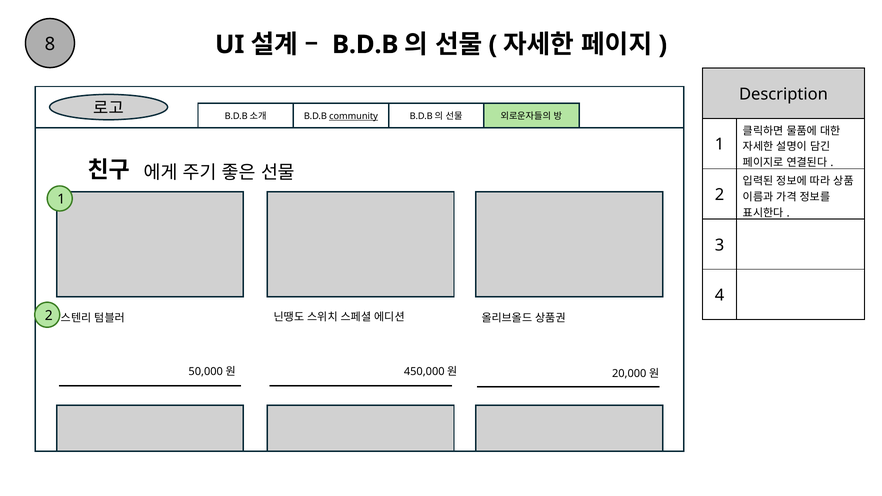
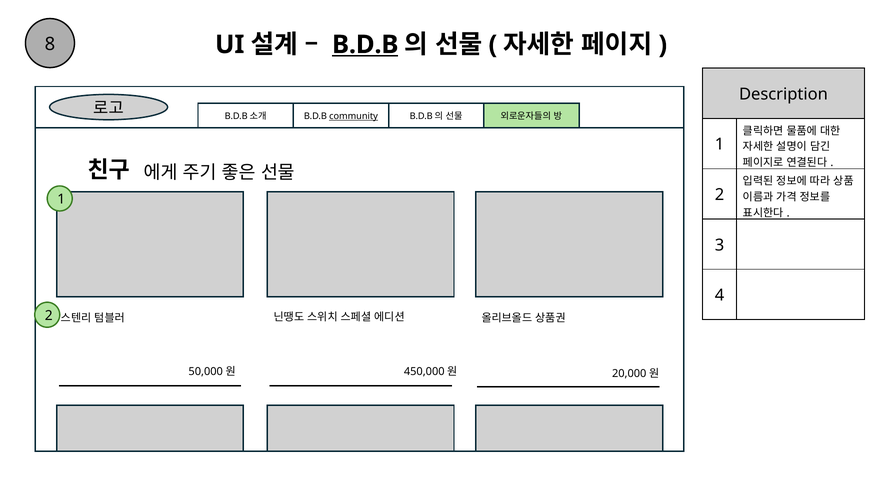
B.D.B at (365, 45) underline: none -> present
